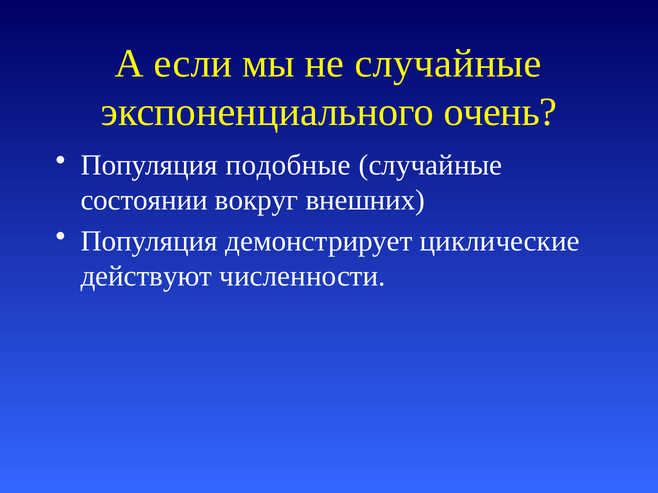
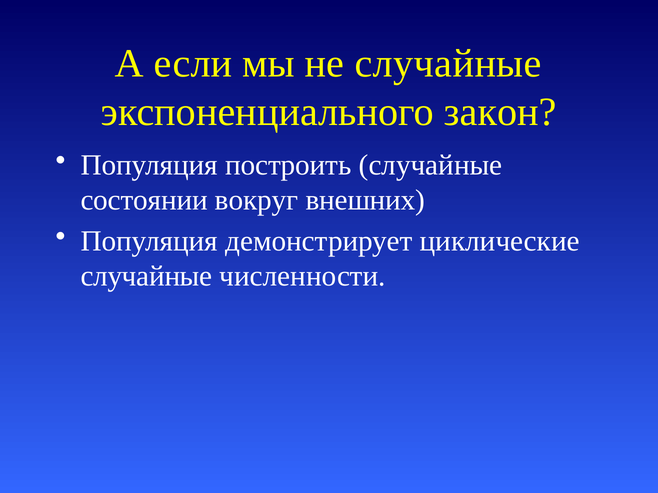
очень: очень -> закон
подобные: подобные -> построить
действуют at (146, 277): действуют -> случайные
